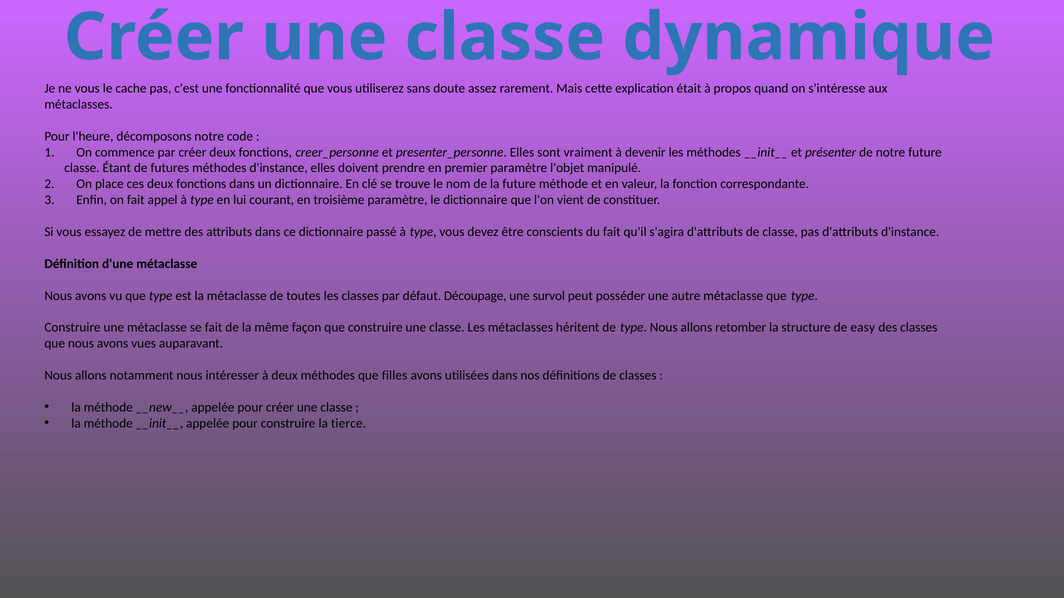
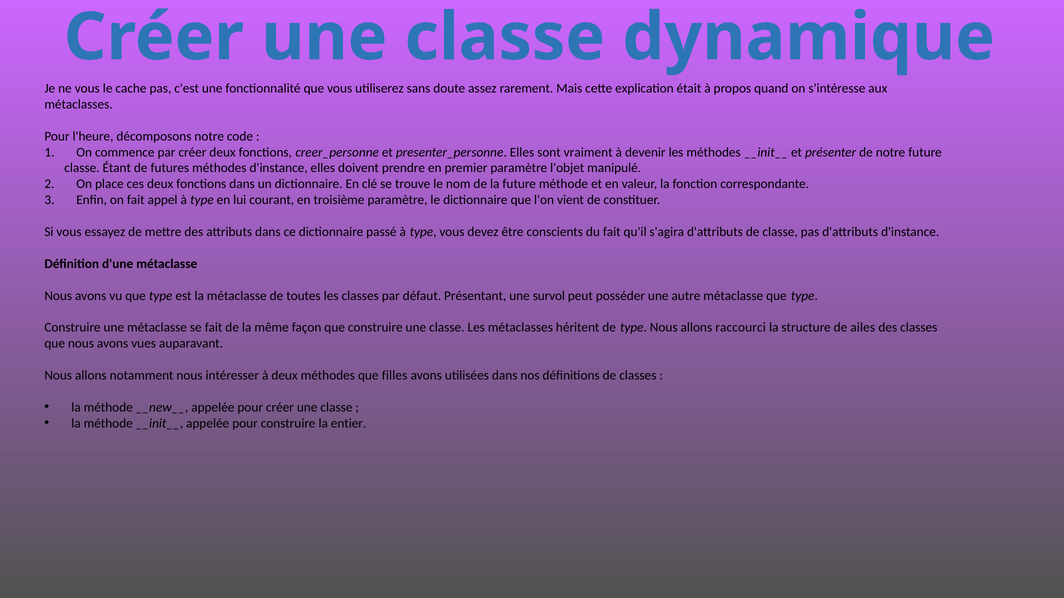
Découpage: Découpage -> Présentant
retomber: retomber -> raccourci
easy: easy -> ailes
tierce: tierce -> entier
